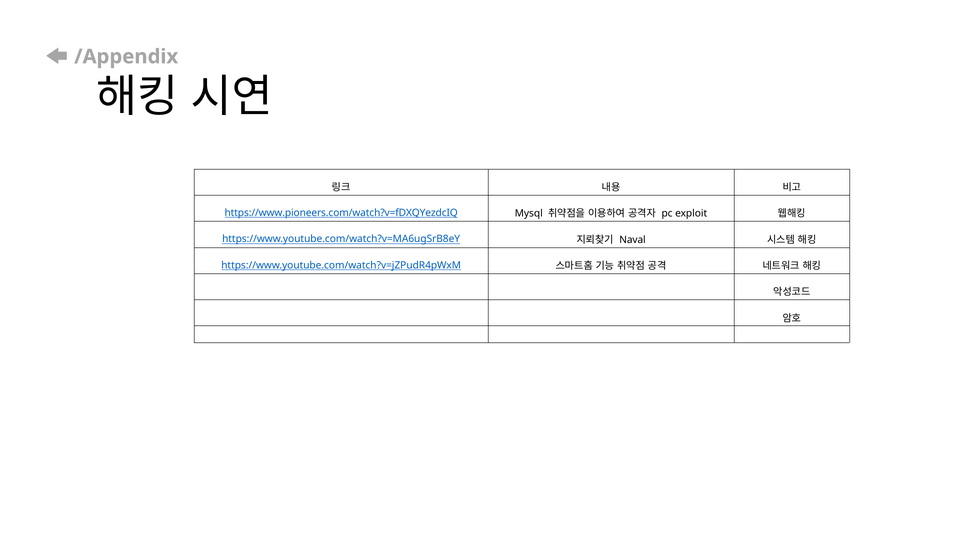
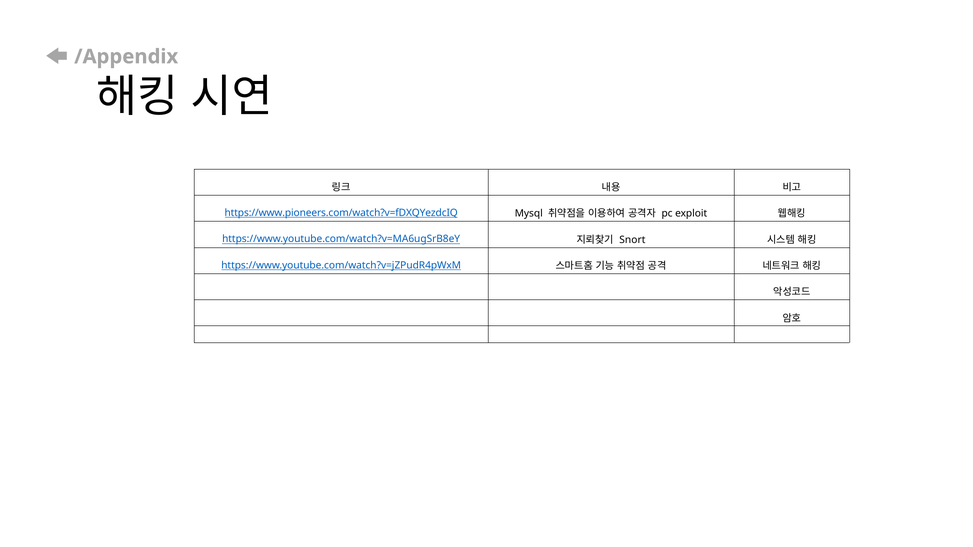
Naval: Naval -> Snort
